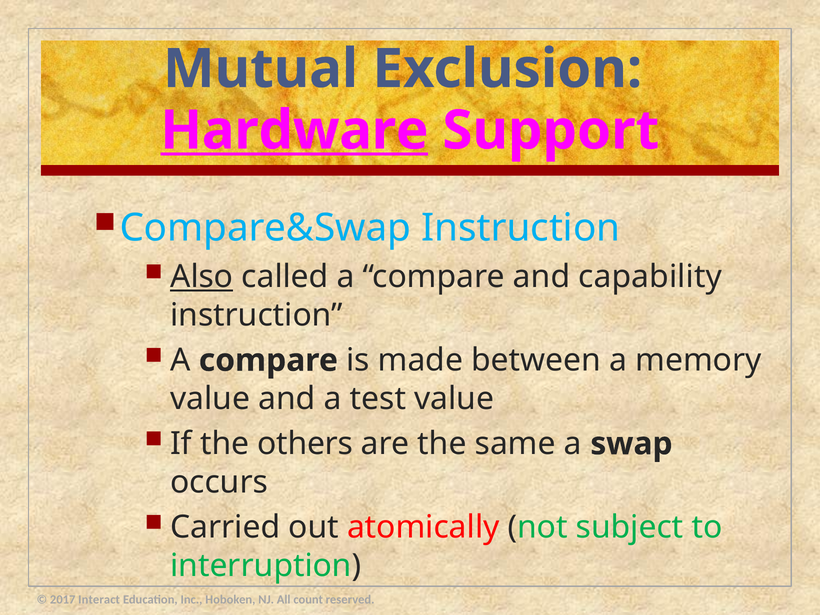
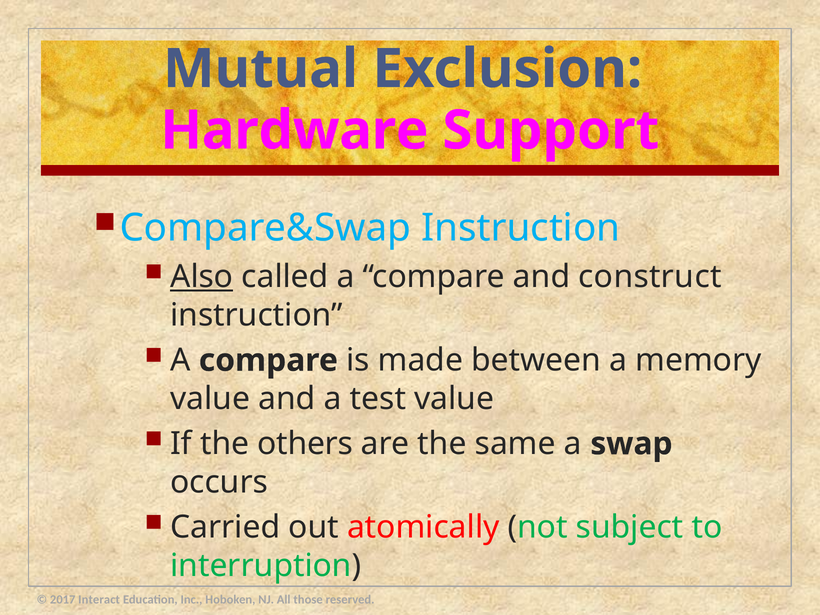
Hardware underline: present -> none
capability: capability -> construct
count: count -> those
